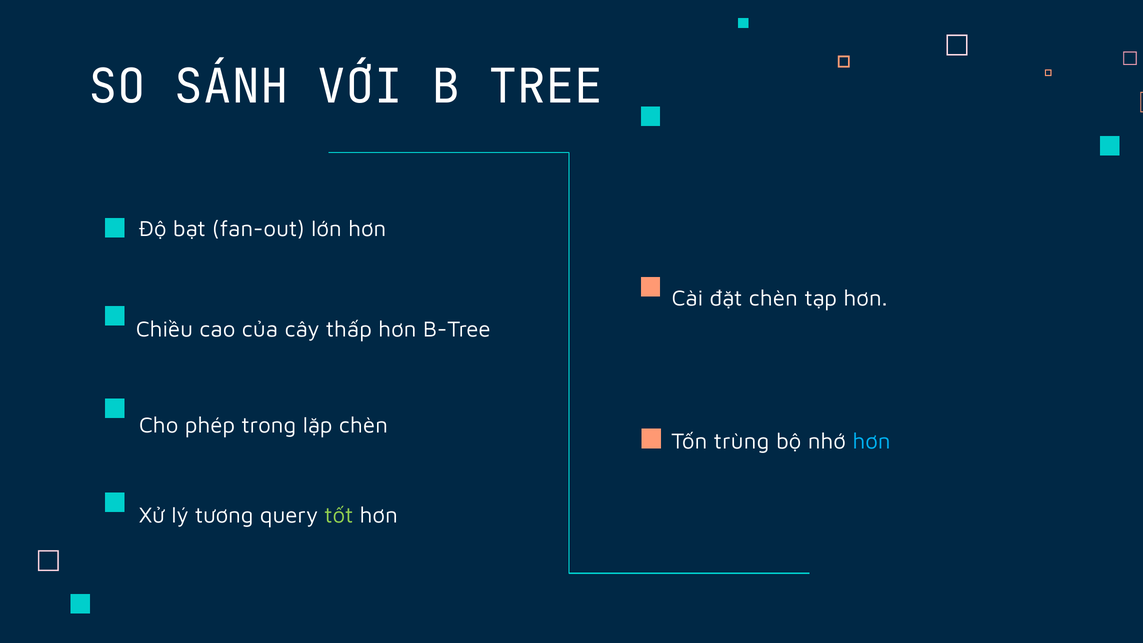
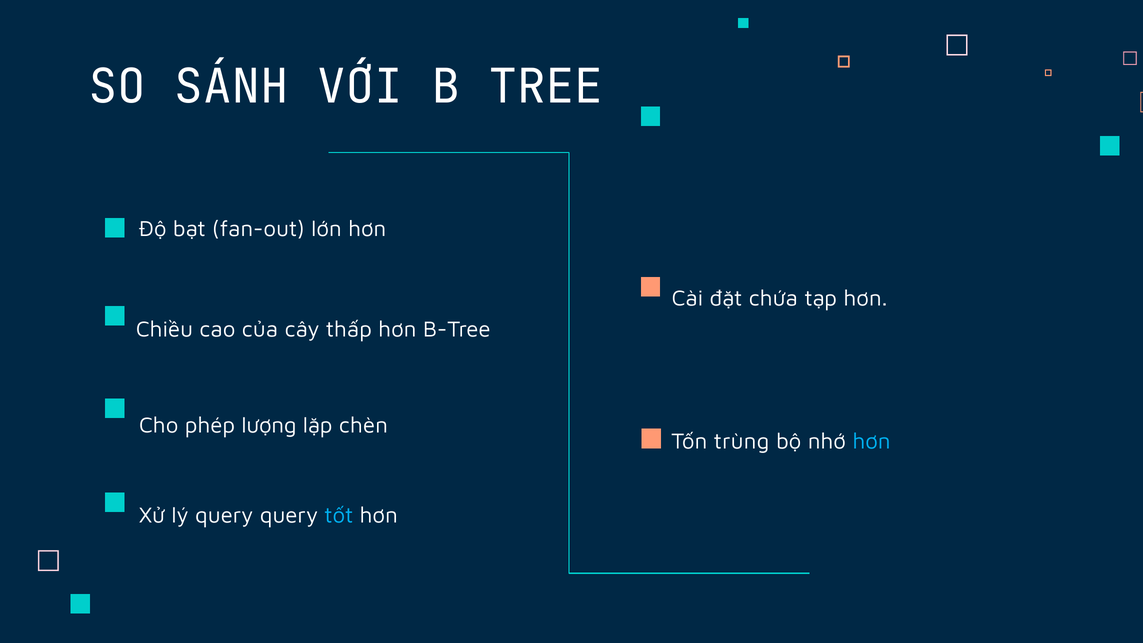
đặt chèn: chèn -> chứa
trong: trong -> lượng
lý tương: tương -> query
tốt colour: light green -> light blue
